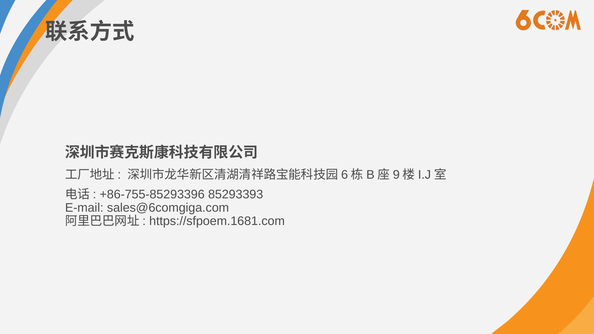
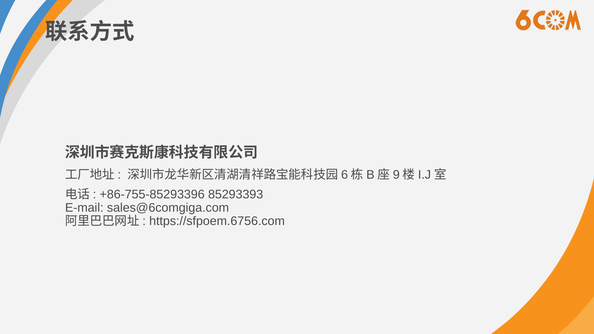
https://sfpoem.1681.com: https://sfpoem.1681.com -> https://sfpoem.6756.com
